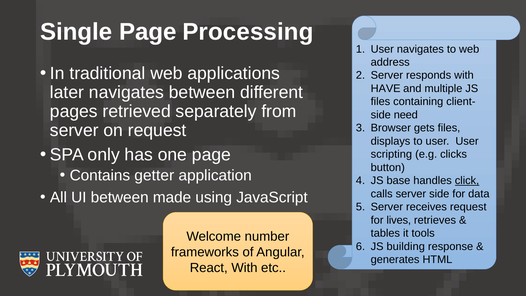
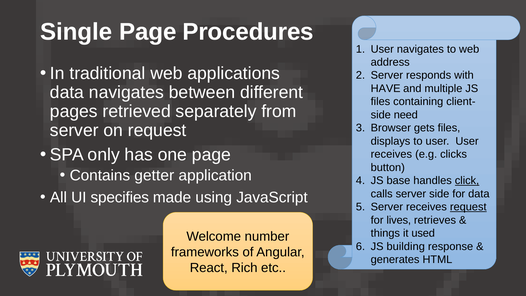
Processing: Processing -> Procedures
later at (67, 92): later -> data
scripting at (391, 154): scripting -> receives
UI between: between -> specifies
request at (468, 207) underline: none -> present
tables: tables -> things
tools: tools -> used
React With: With -> Rich
